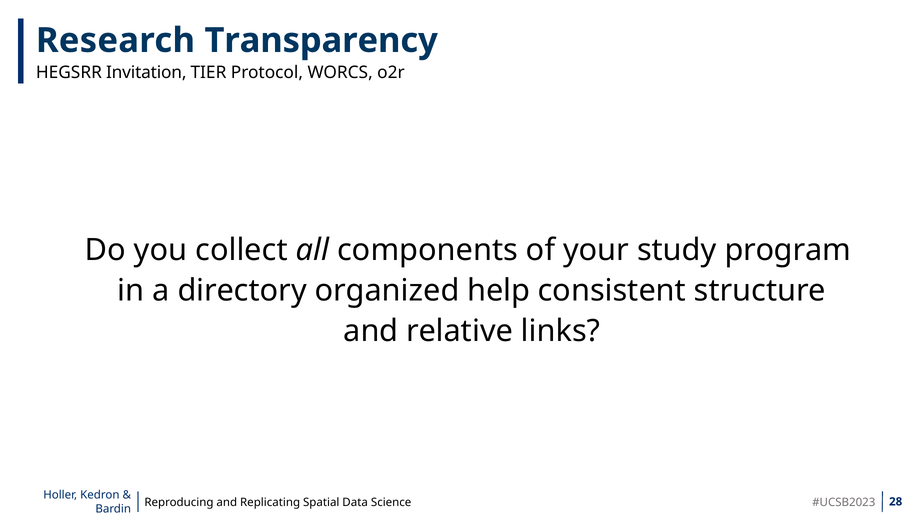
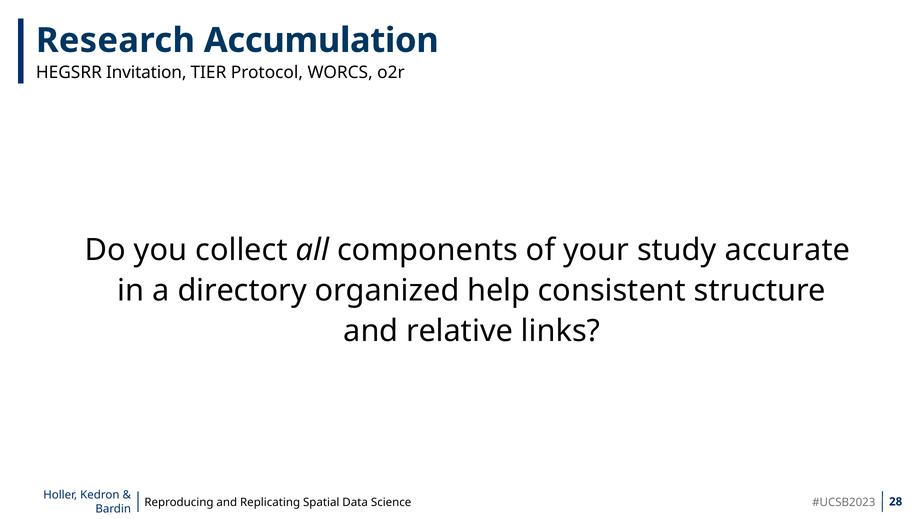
Transparency: Transparency -> Accumulation
program: program -> accurate
